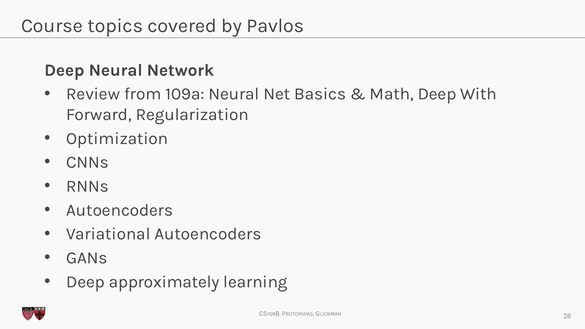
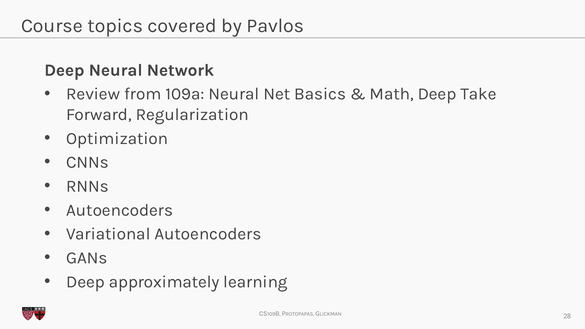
With: With -> Take
